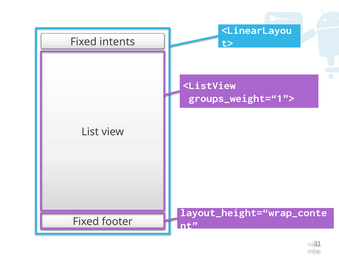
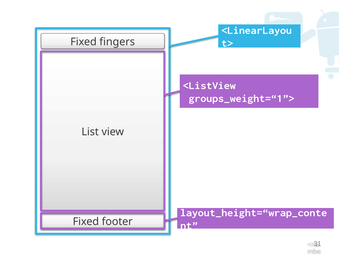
intents: intents -> fingers
